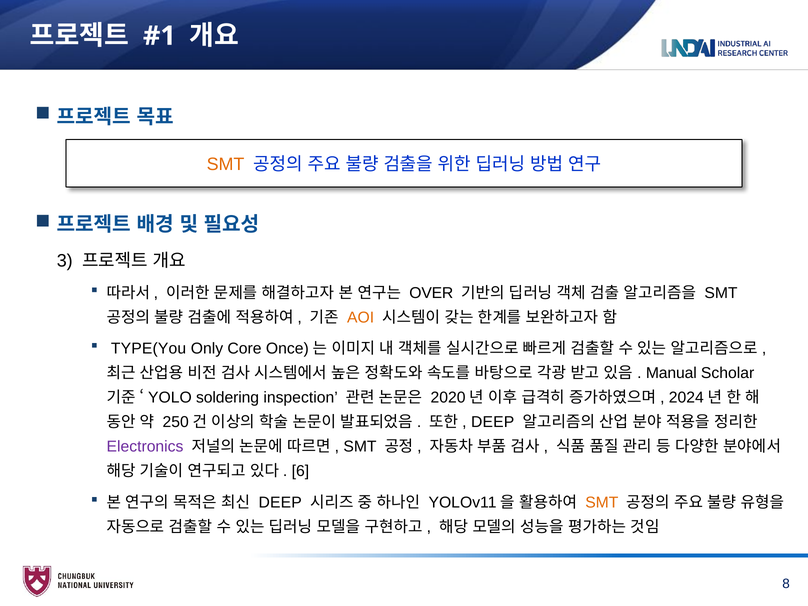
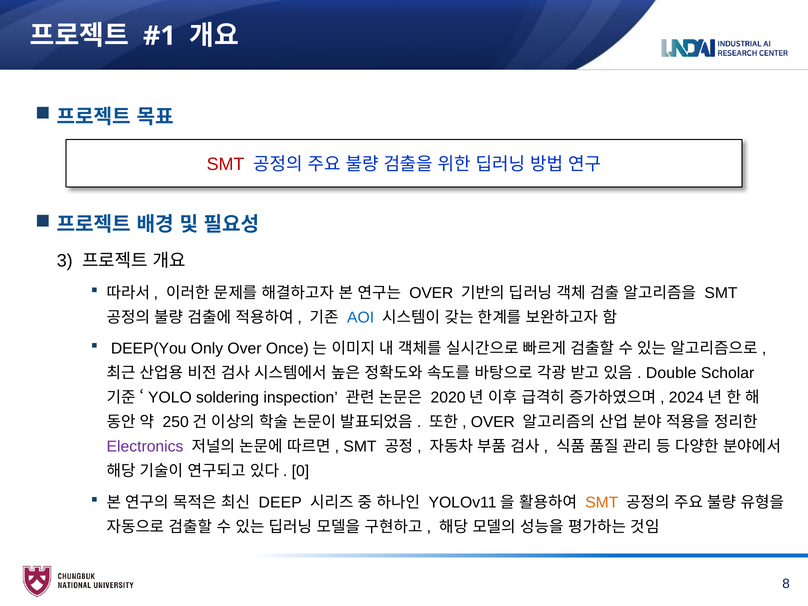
SMT at (226, 164) colour: orange -> red
AOI colour: orange -> blue
TYPE(You: TYPE(You -> DEEP(You
Only Core: Core -> Over
Manual: Manual -> Double
DEEP at (493, 422): DEEP -> OVER
6: 6 -> 0
